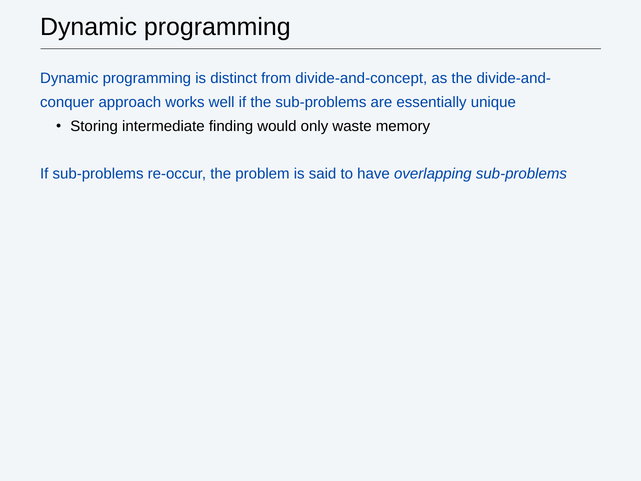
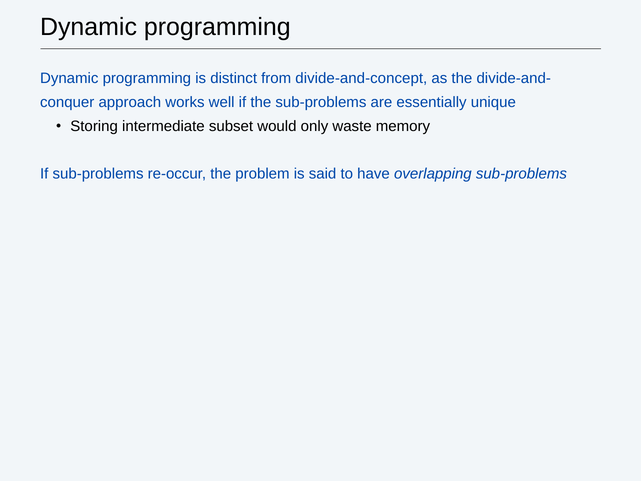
finding: finding -> subset
